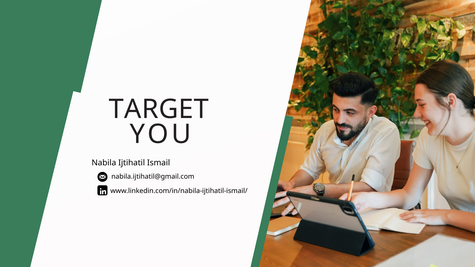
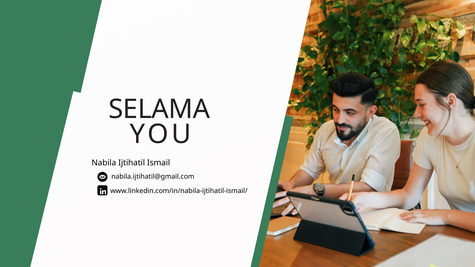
TARGET: TARGET -> SELAMA
